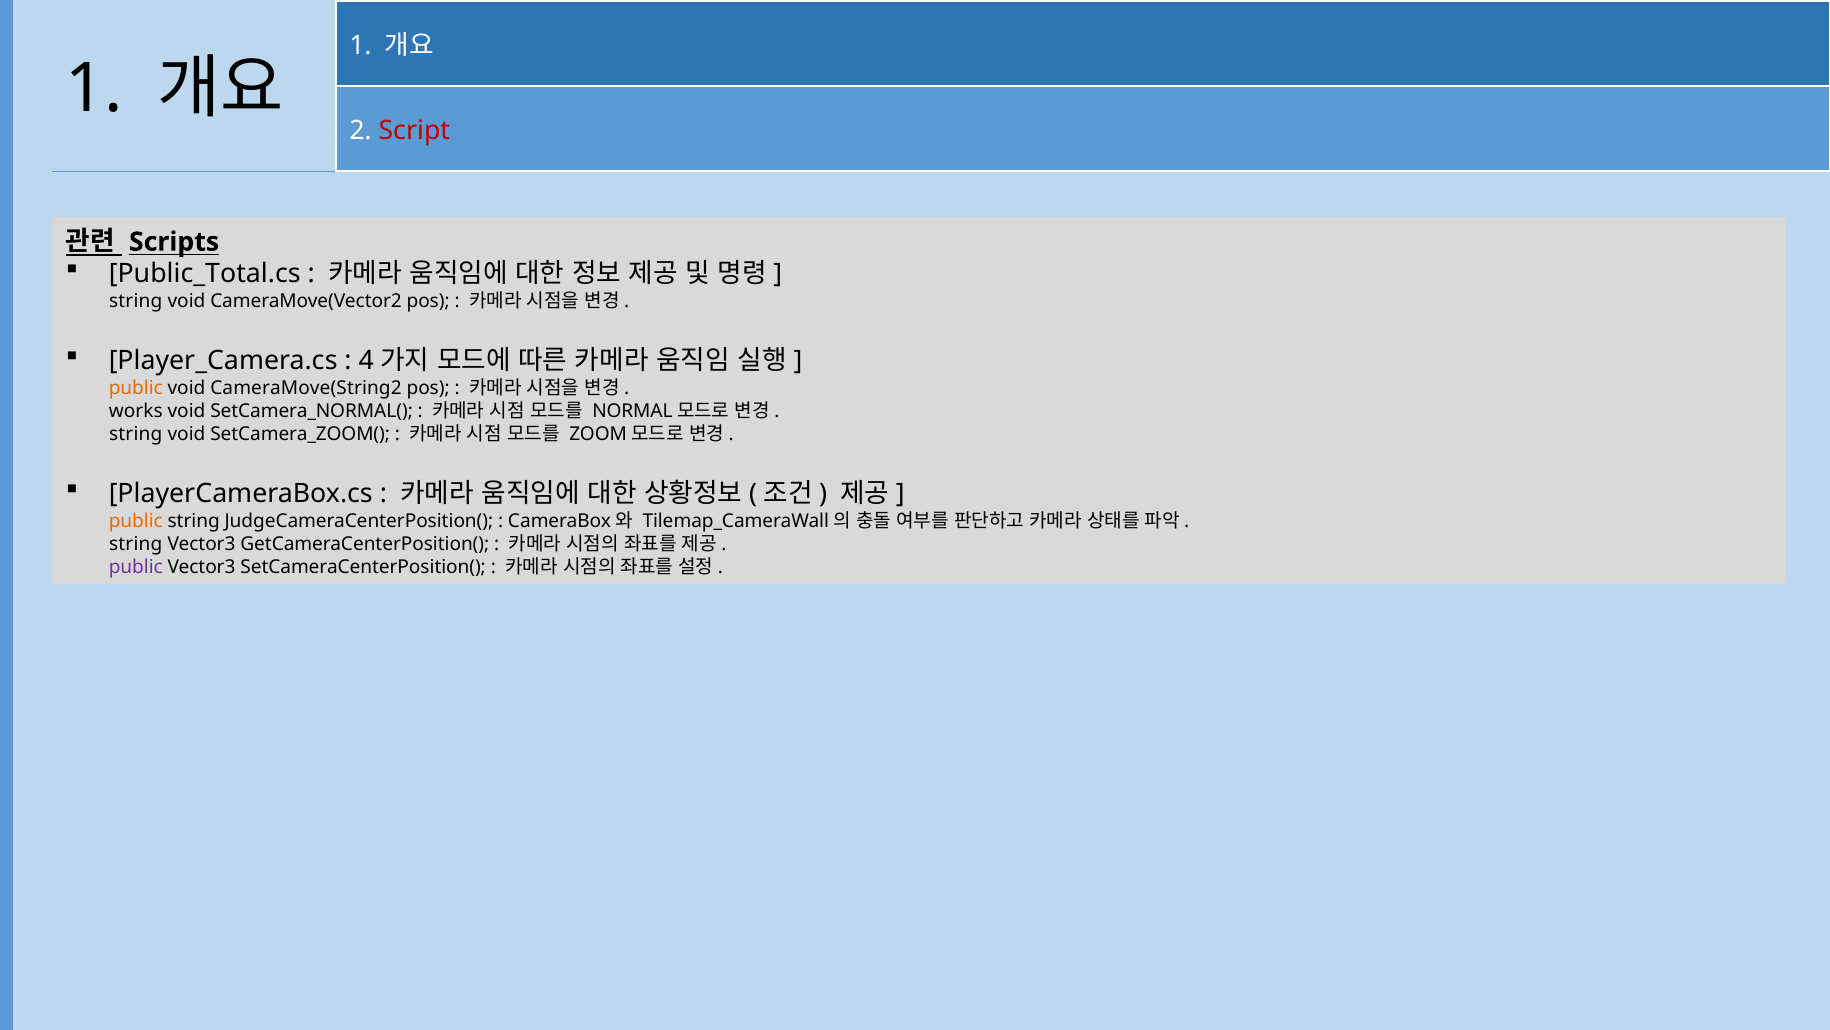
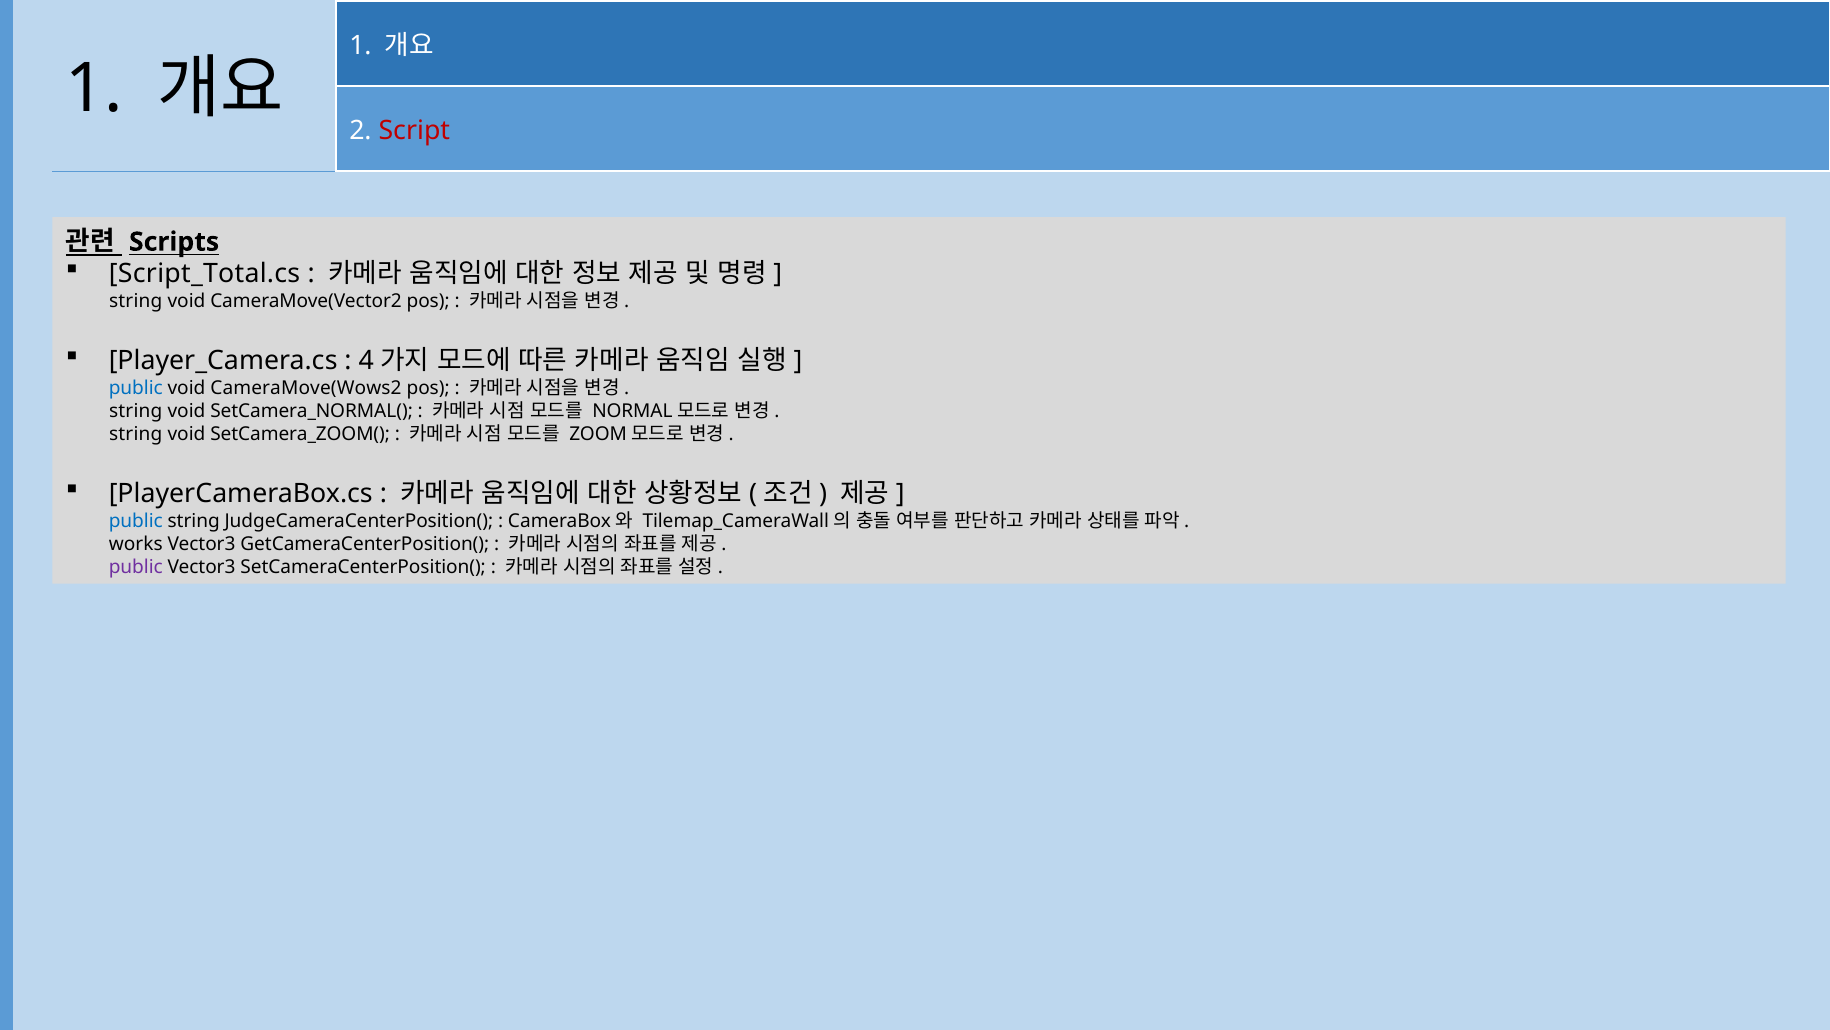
Public_Total.cs: Public_Total.cs -> Script_Total.cs
public at (136, 388) colour: orange -> blue
CameraMove(String2: CameraMove(String2 -> CameraMove(Wows2
works at (136, 411): works -> string
public at (136, 521) colour: orange -> blue
string at (136, 543): string -> works
